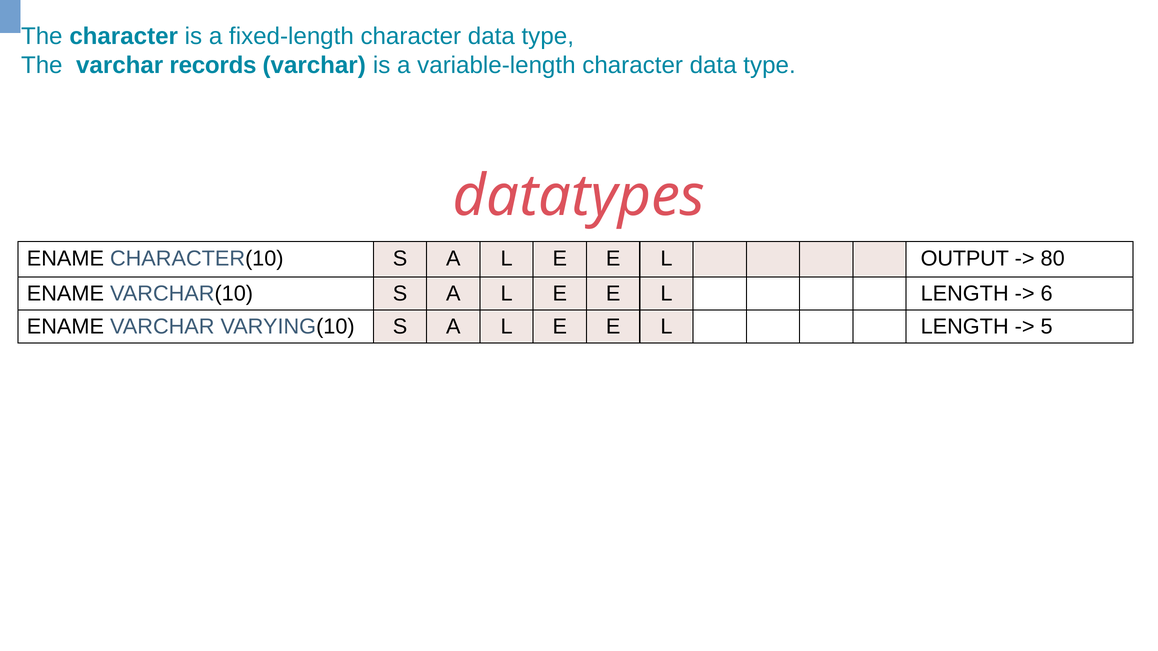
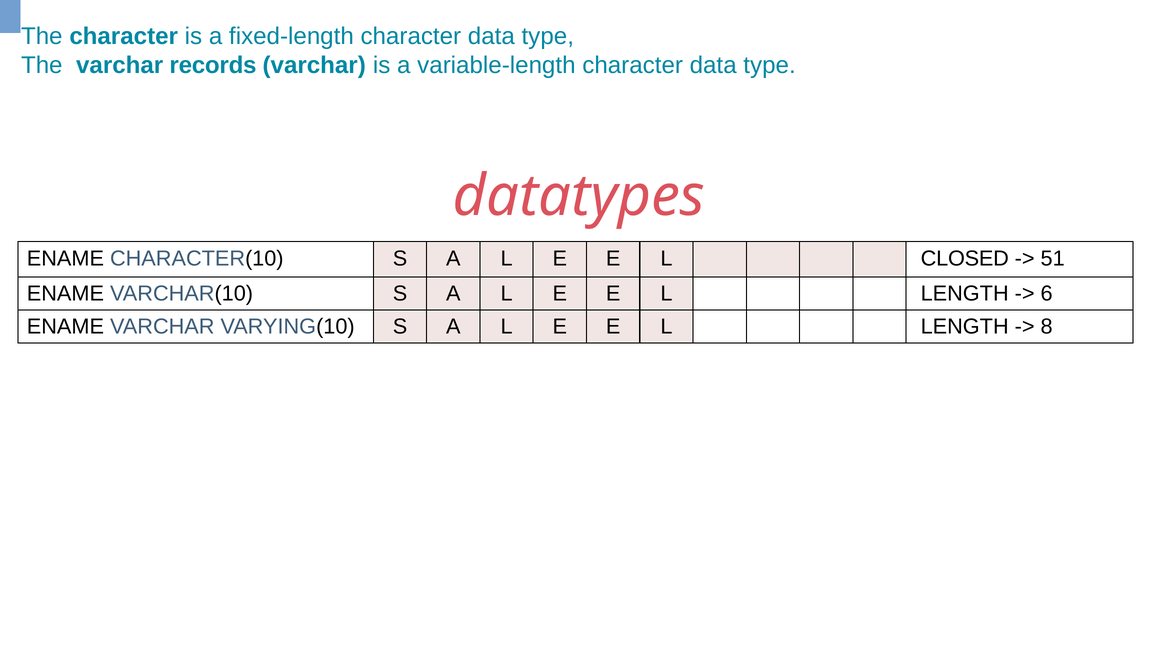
OUTPUT: OUTPUT -> CLOSED
80: 80 -> 51
5: 5 -> 8
